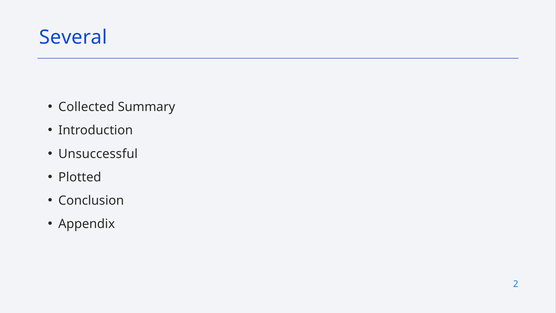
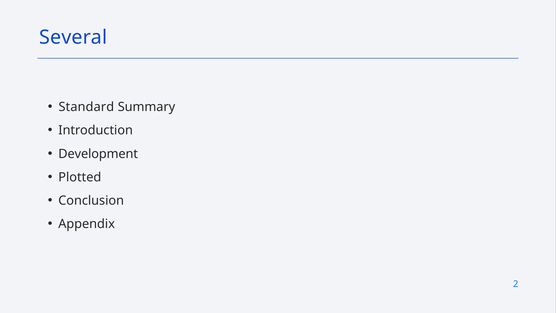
Collected: Collected -> Standard
Unsuccessful: Unsuccessful -> Development
